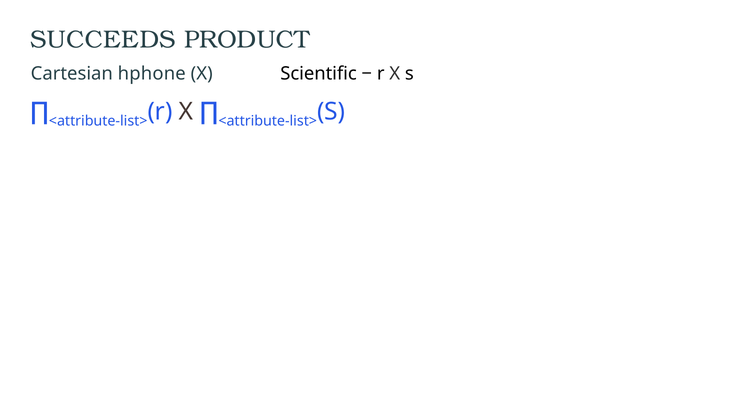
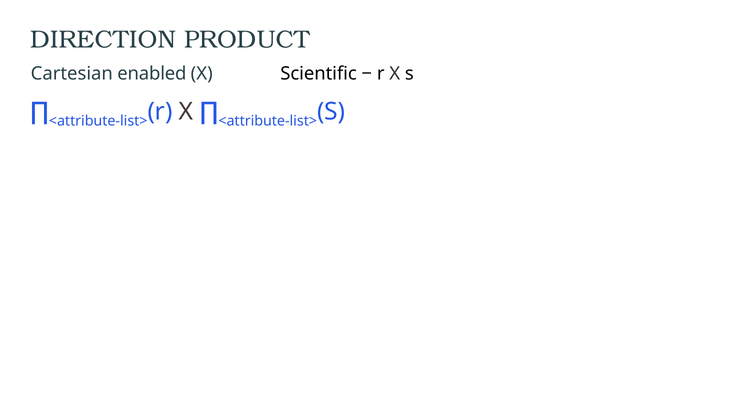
SUCCEEDS: SUCCEEDS -> DIRECTION
hphone: hphone -> enabled
